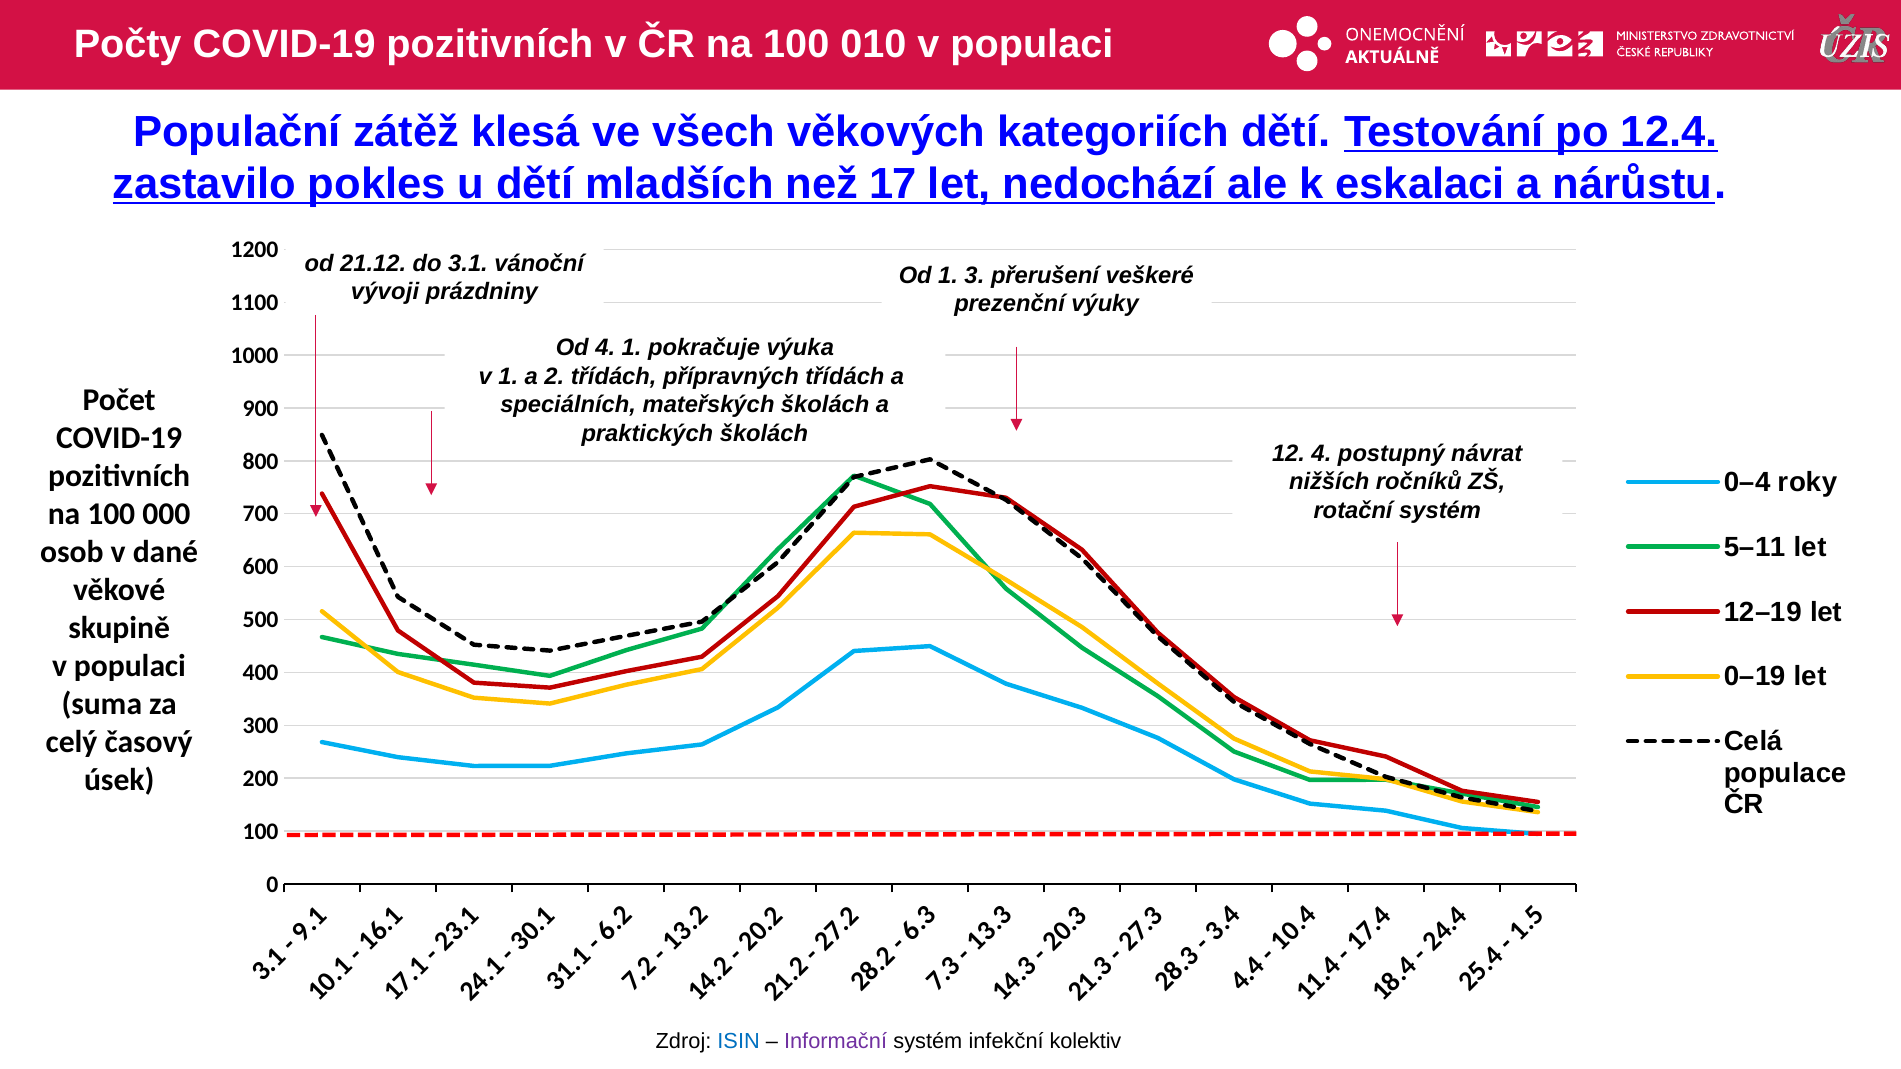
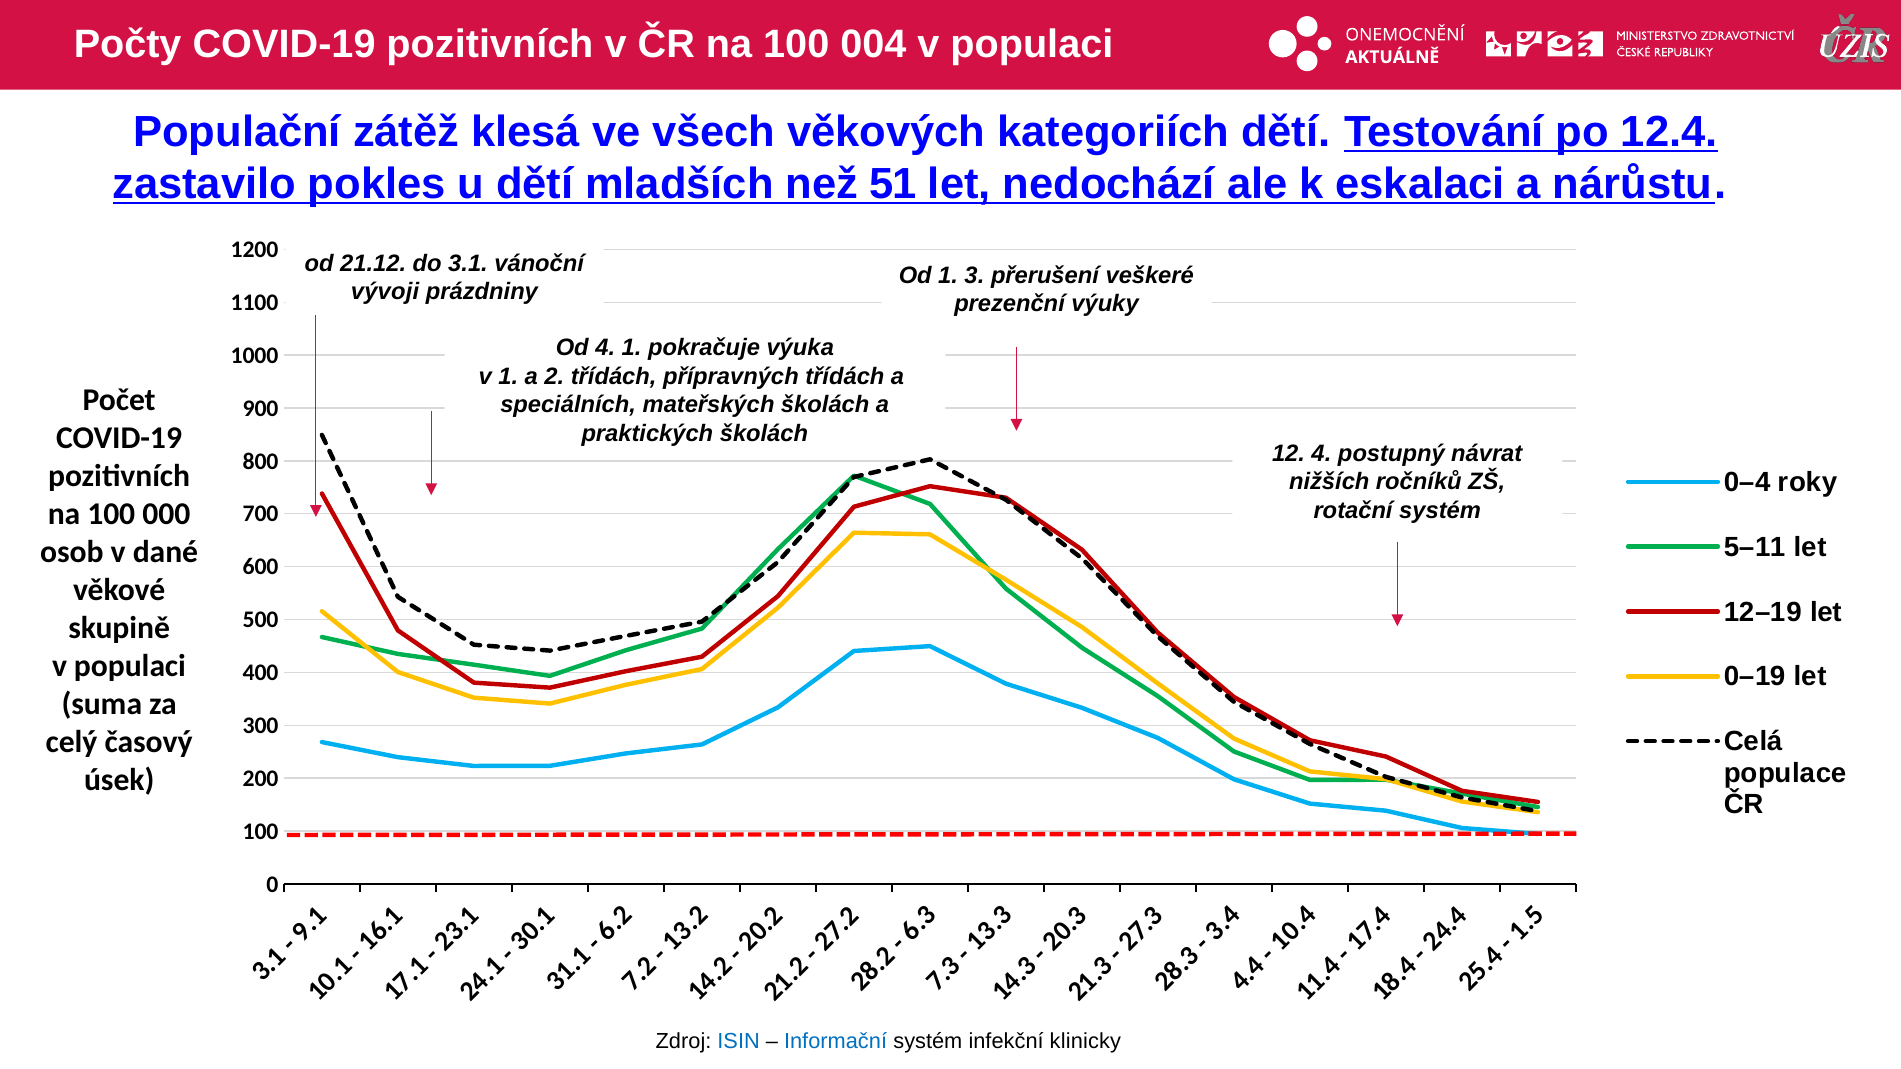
010: 010 -> 004
17: 17 -> 51
Informační colour: purple -> blue
kolektiv: kolektiv -> klinicky
